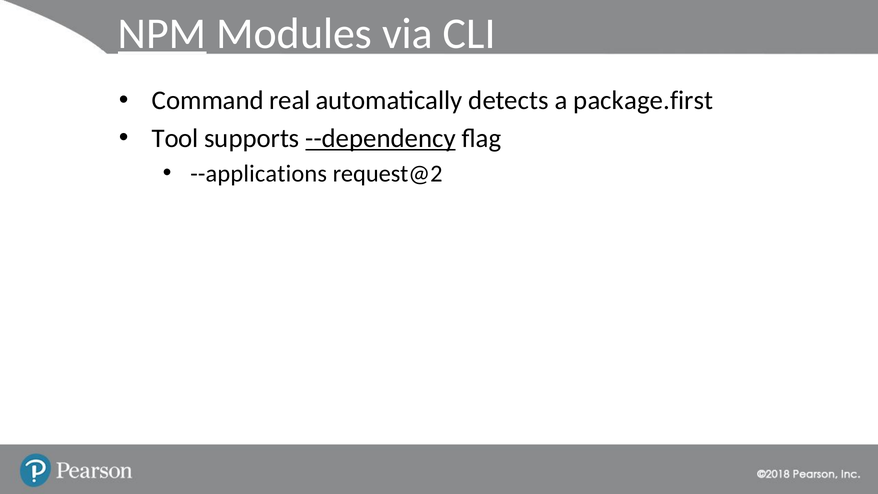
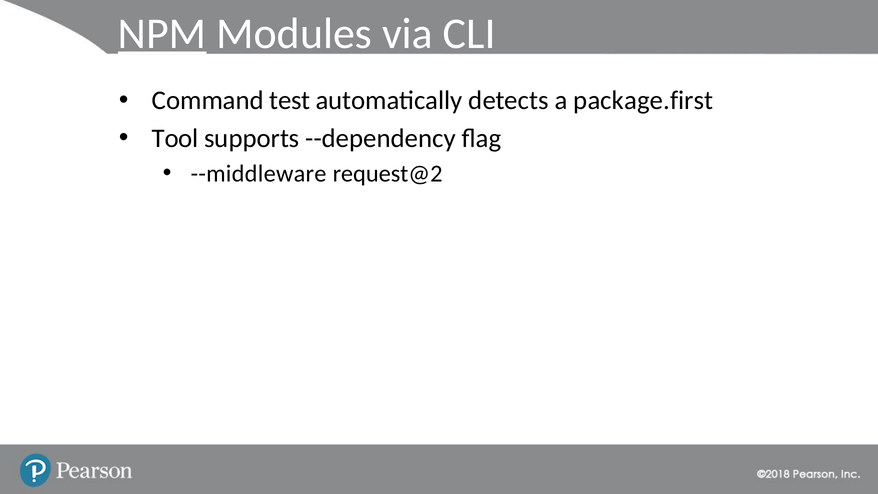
real: real -> test
--dependency underline: present -> none
--applications: --applications -> --middleware
